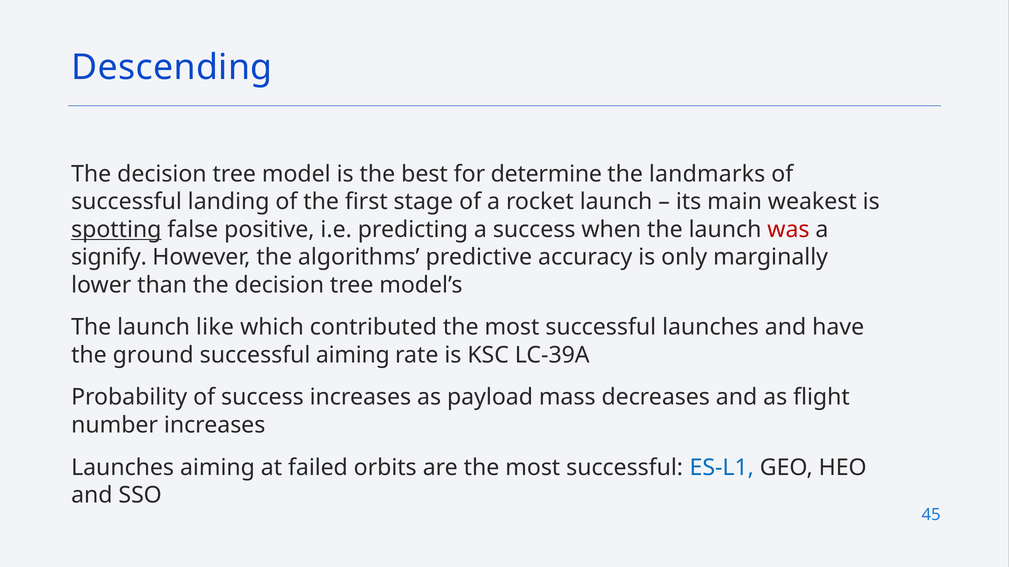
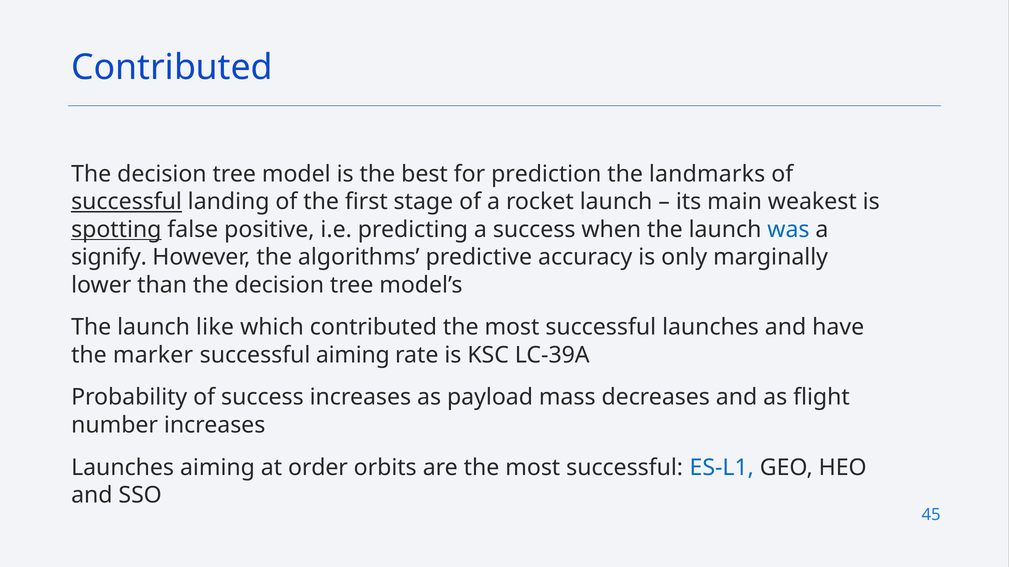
Descending at (172, 67): Descending -> Contributed
determine: determine -> prediction
successful at (127, 202) underline: none -> present
was colour: red -> blue
ground: ground -> marker
failed: failed -> order
